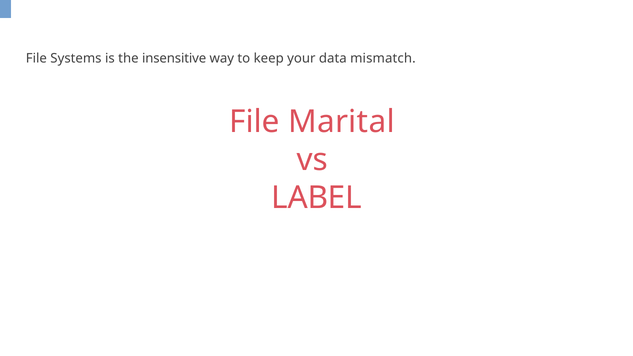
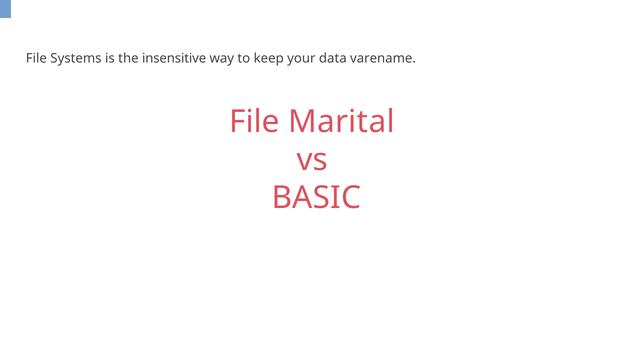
mismatch: mismatch -> varename
LABEL: LABEL -> BASIC
